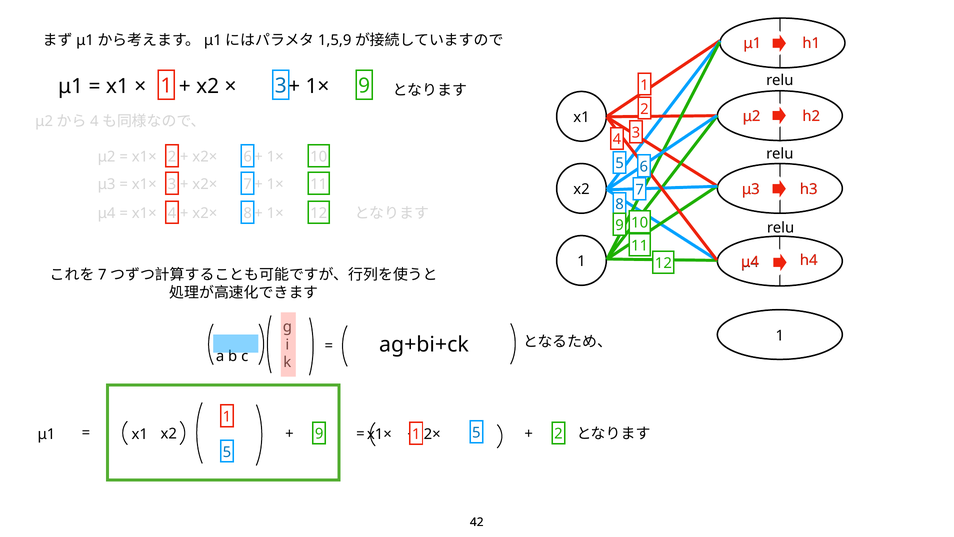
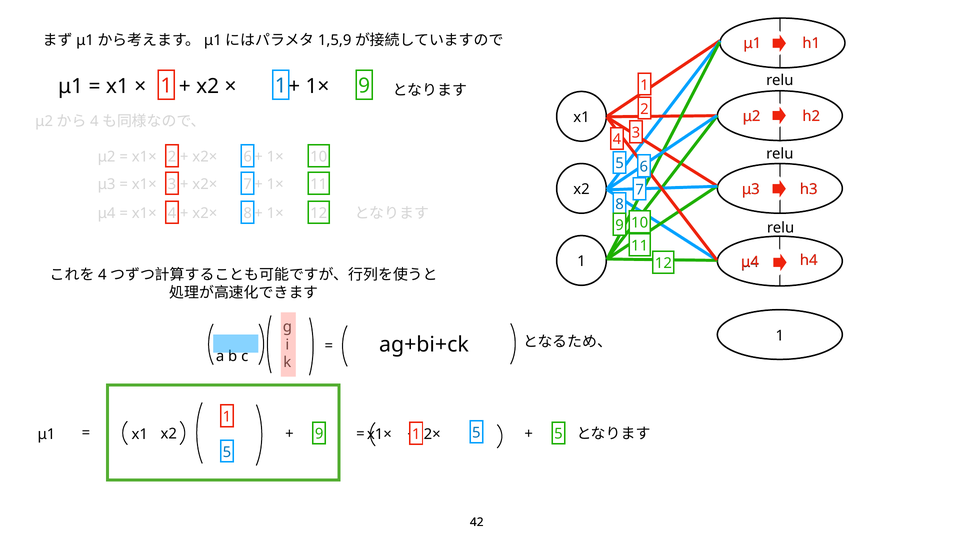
3 at (281, 86): 3 -> 1
7 at (102, 275): 7 -> 4
2 at (558, 434): 2 -> 5
